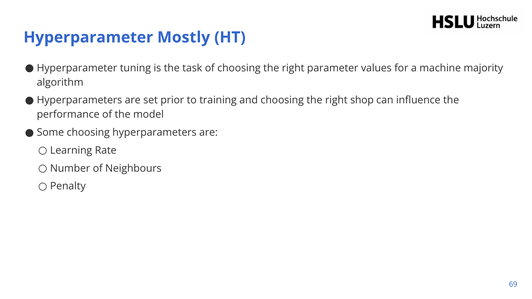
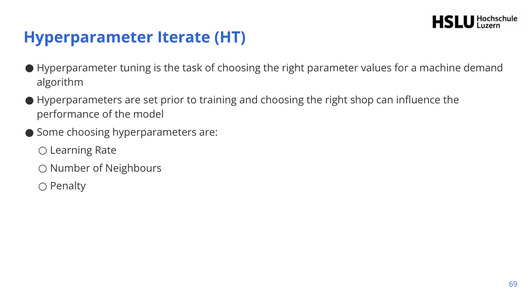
Mostly: Mostly -> Iterate
majority: majority -> demand
